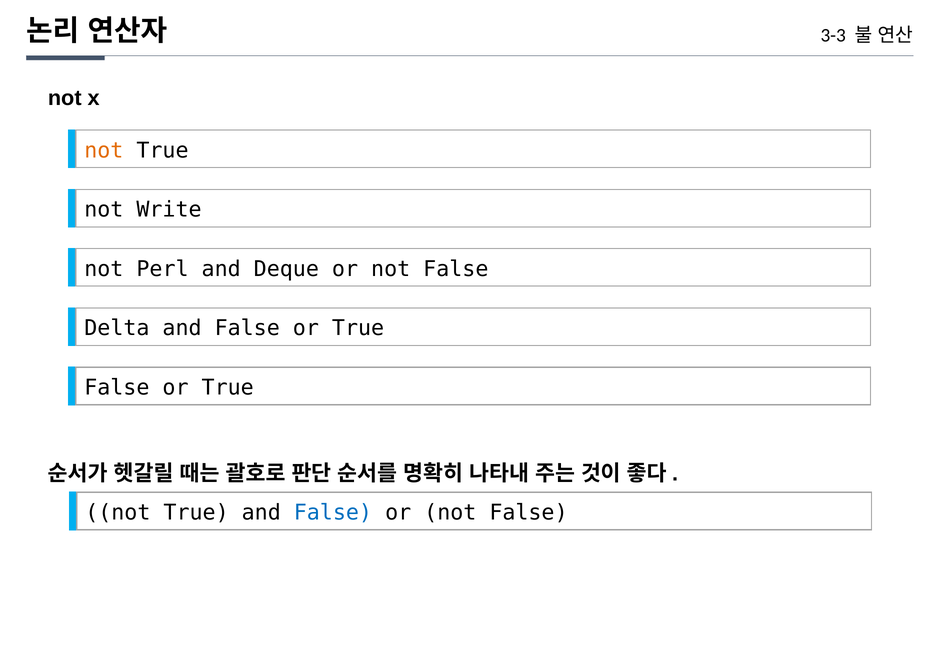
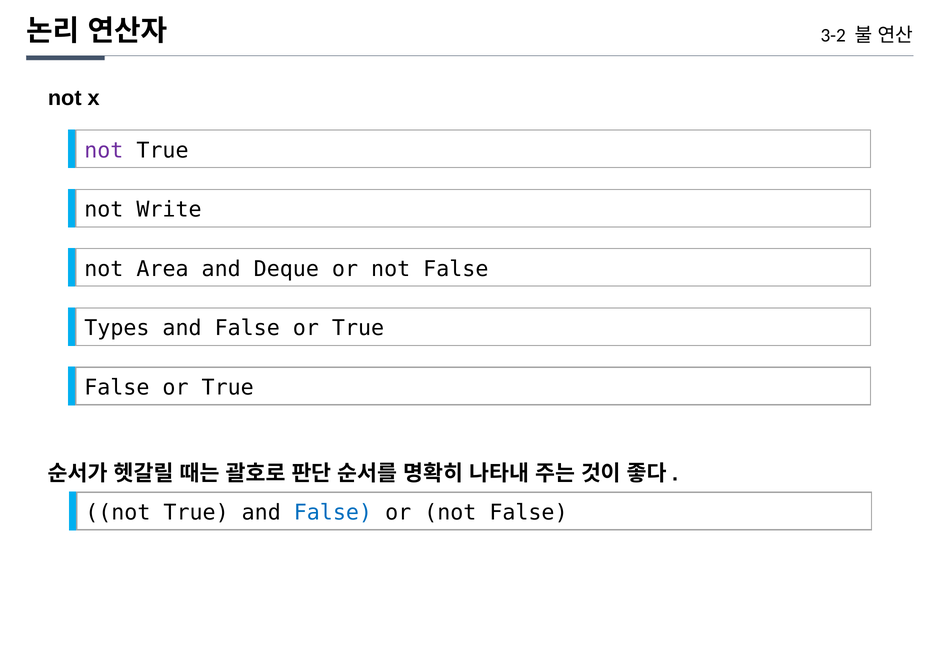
3-3: 3-3 -> 3-2
not at (104, 150) colour: orange -> purple
Perl: Perl -> Area
Delta: Delta -> Types
